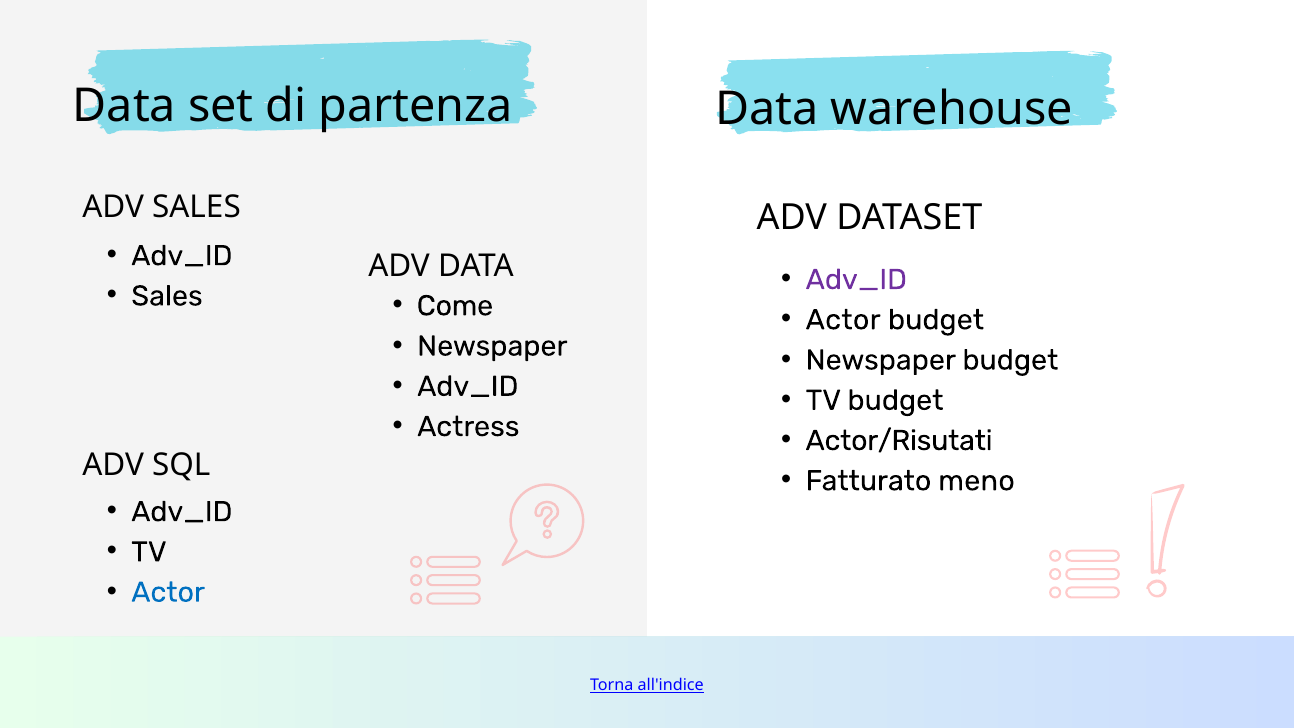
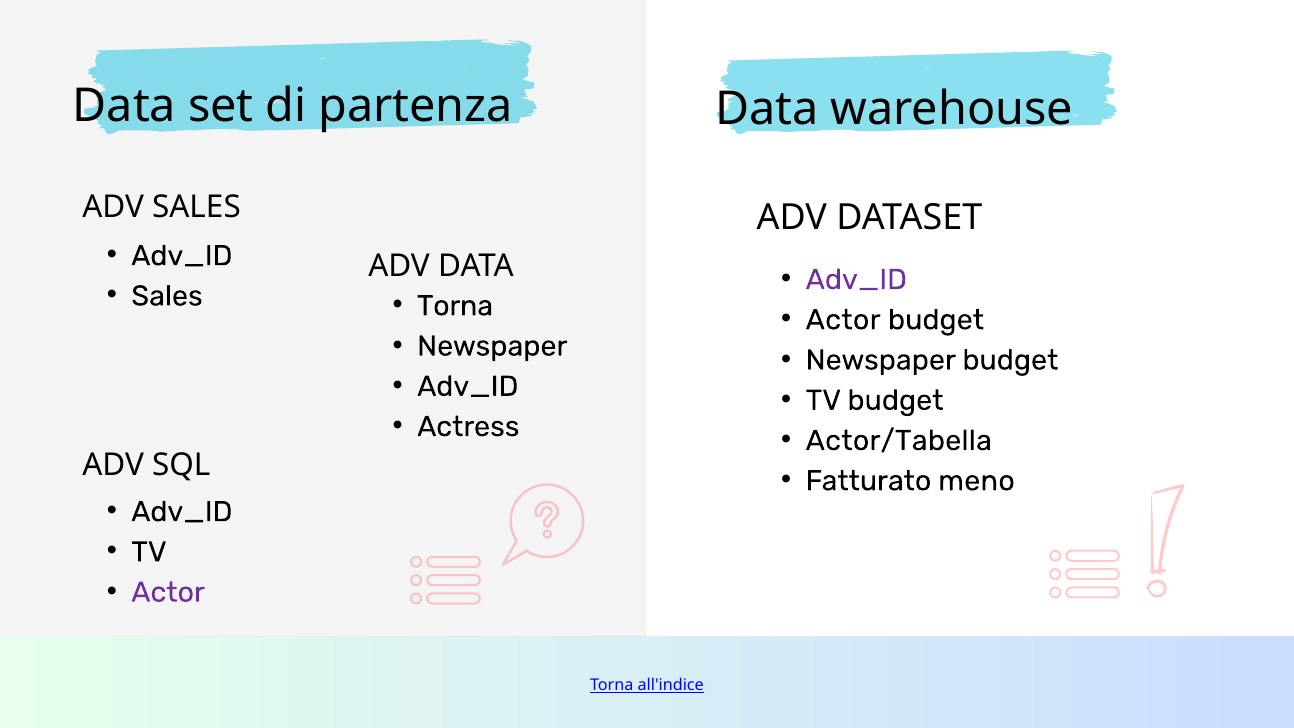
Come at (455, 306): Come -> Torna
Actor/Risutati: Actor/Risutati -> Actor/Tabella
Actor at (168, 592) colour: blue -> purple
